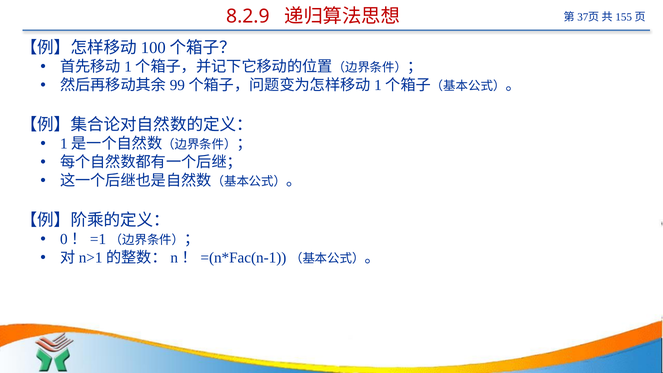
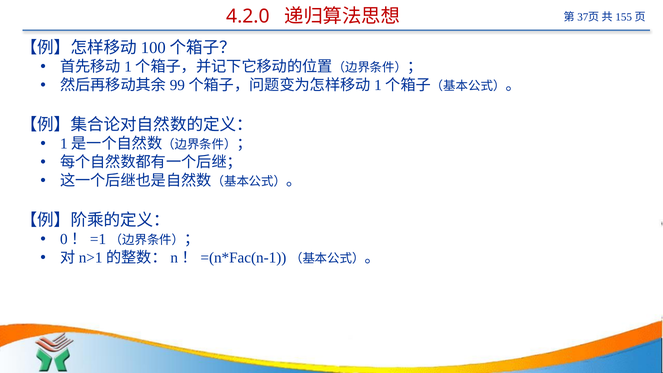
8.2.9: 8.2.9 -> 4.2.0
